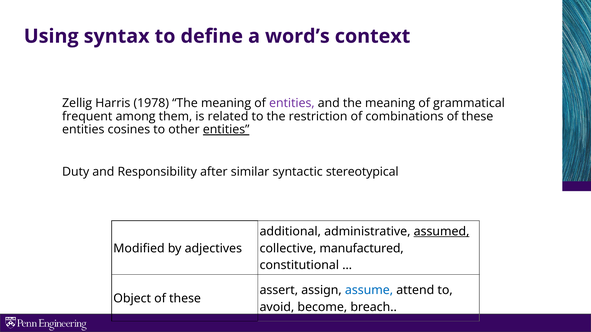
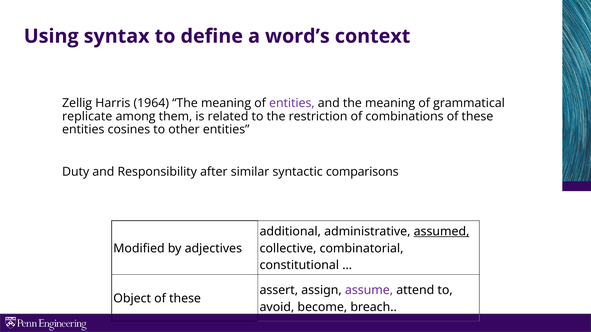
1978: 1978 -> 1964
frequent: frequent -> replicate
entities at (226, 130) underline: present -> none
stereotypical: stereotypical -> comparisons
manufactured: manufactured -> combinatorial
assume colour: blue -> purple
